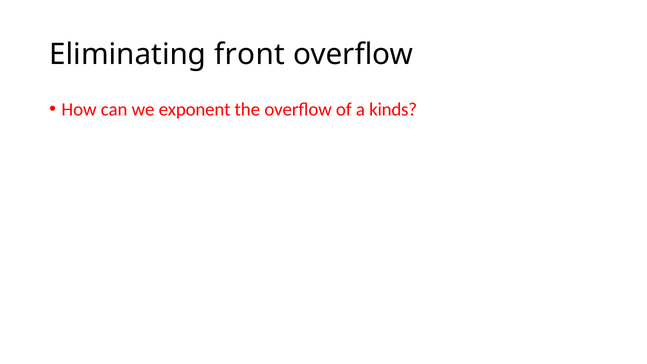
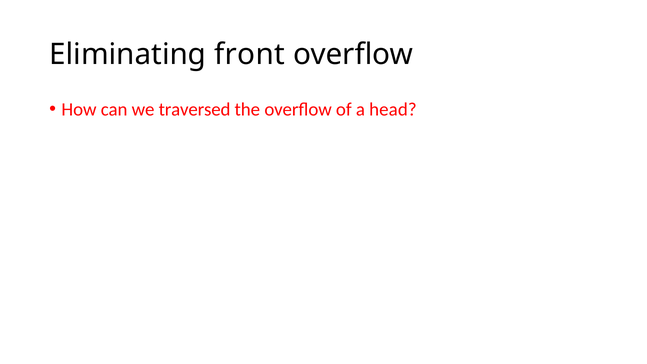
exponent: exponent -> traversed
kinds: kinds -> head
